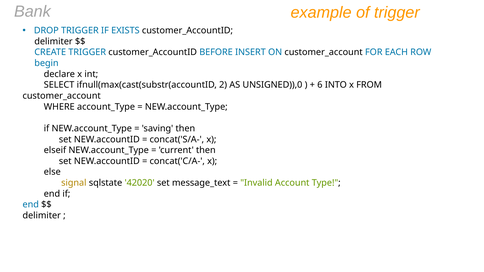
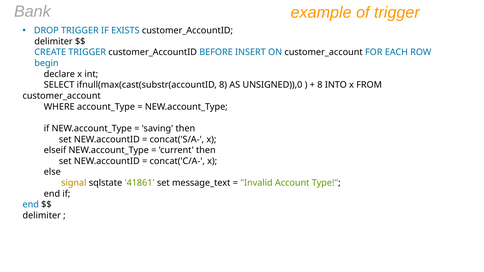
ifnull(max(cast(substr(accountID 2: 2 -> 8
6 at (320, 85): 6 -> 8
42020: 42020 -> 41861
